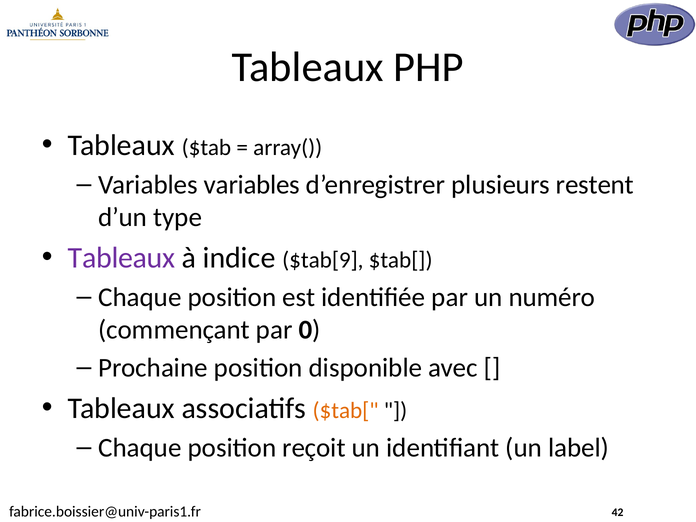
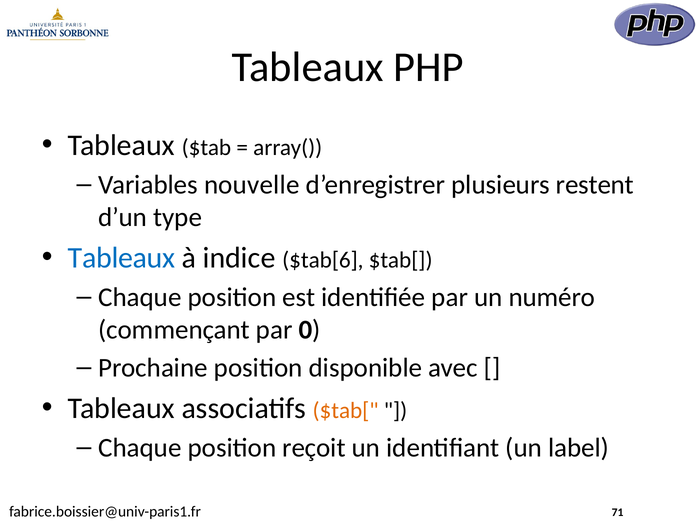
Variables variables: variables -> nouvelle
Tableaux at (122, 258) colour: purple -> blue
$tab[9: $tab[9 -> $tab[6
42: 42 -> 71
